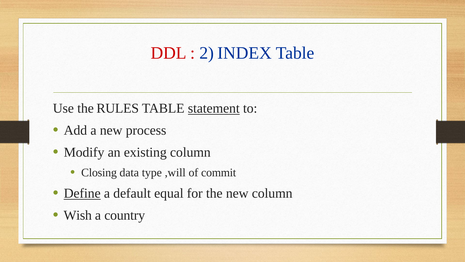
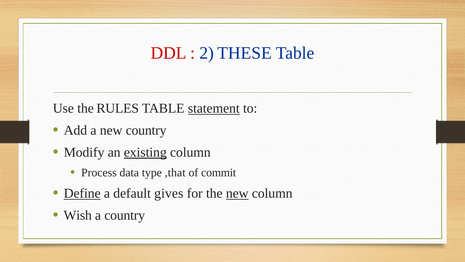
INDEX: INDEX -> THESE
new process: process -> country
existing underline: none -> present
Closing: Closing -> Process
,will: ,will -> ,that
equal: equal -> gives
new at (237, 193) underline: none -> present
